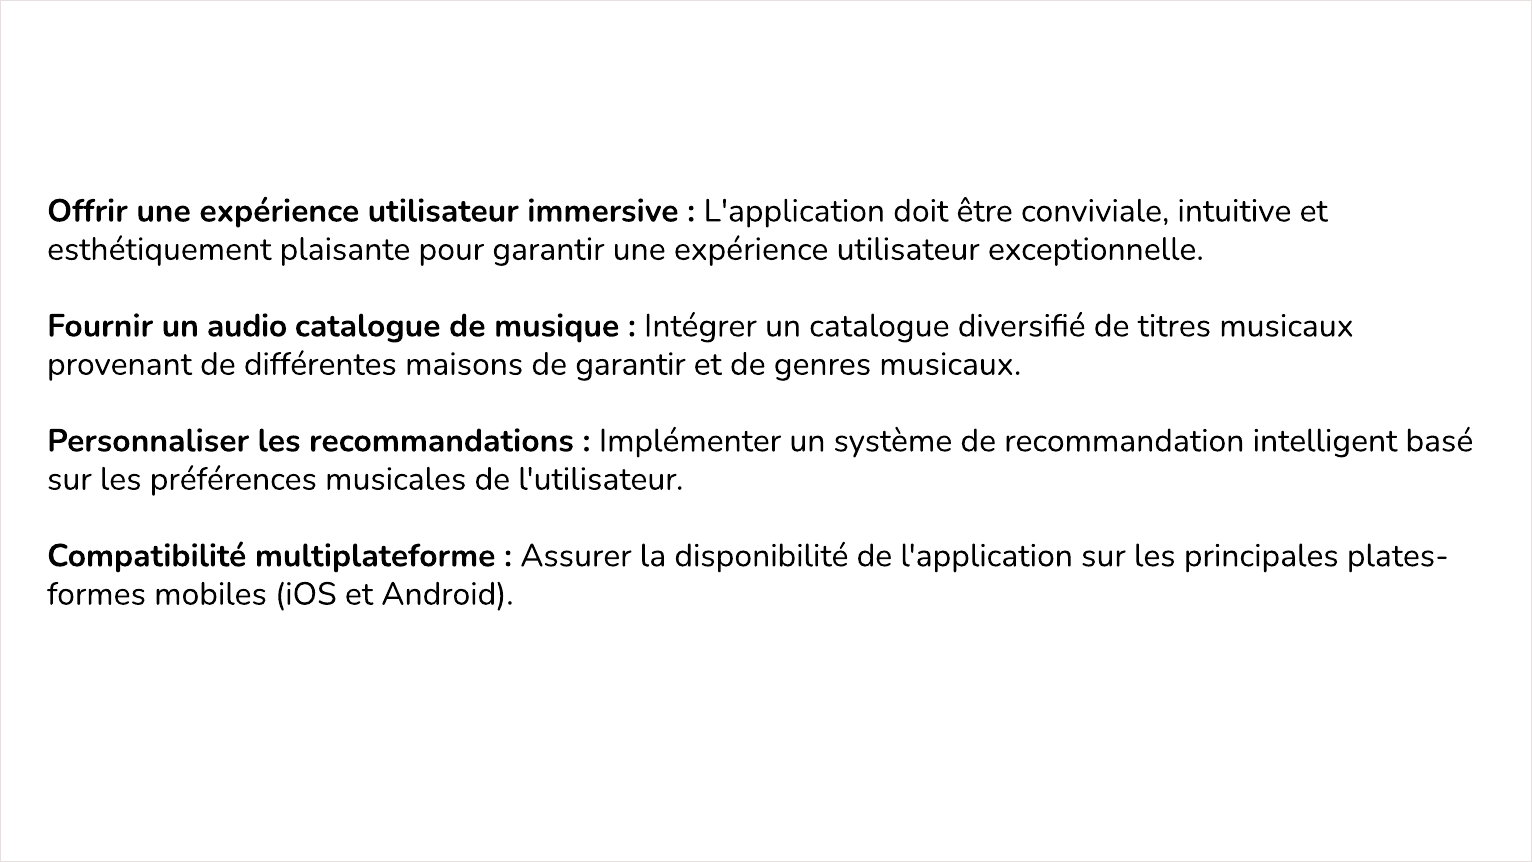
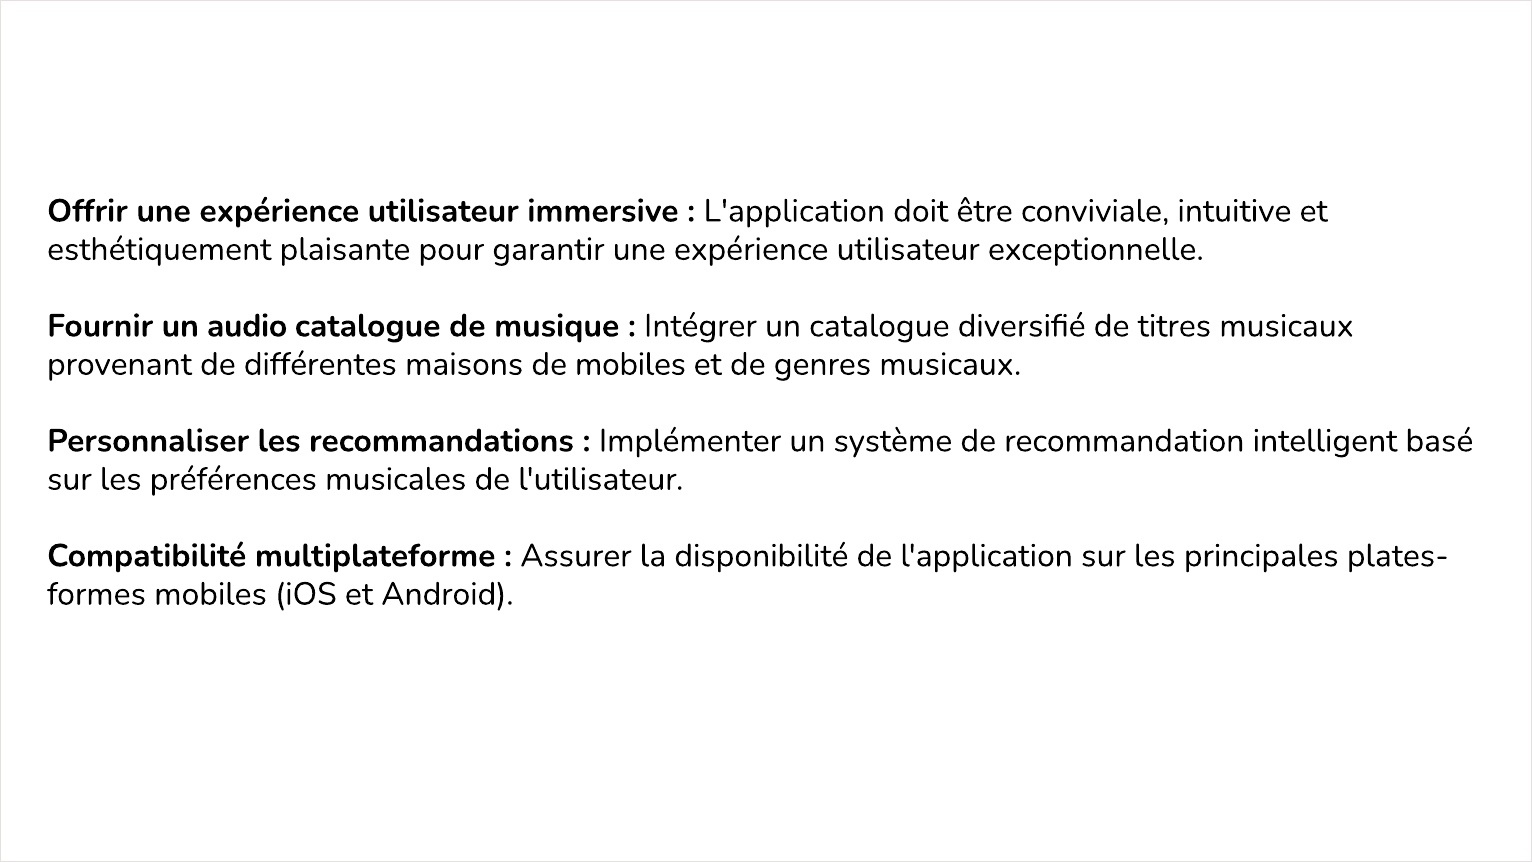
de garantir: garantir -> mobiles
